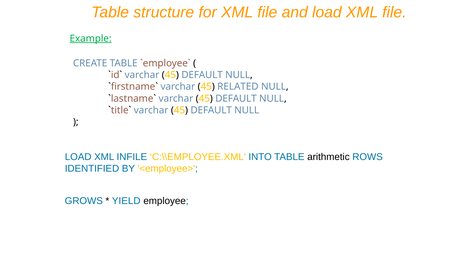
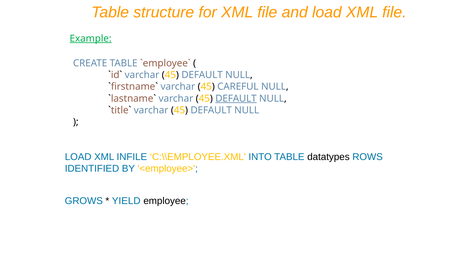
RELATED: RELATED -> CAREFUL
DEFAULT at (236, 98) underline: none -> present
arithmetic: arithmetic -> datatypes
